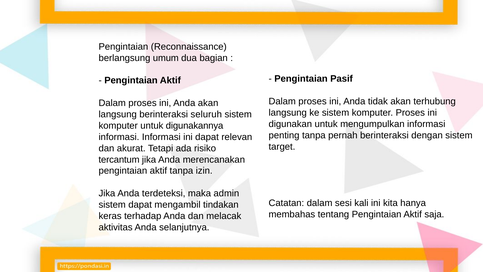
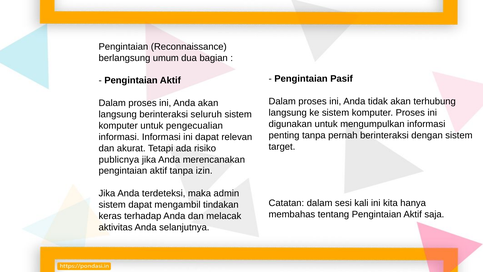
digunakannya: digunakannya -> pengecualian
tercantum: tercantum -> publicnya
